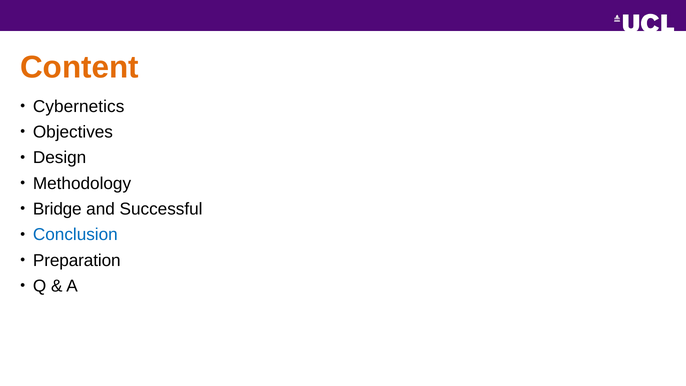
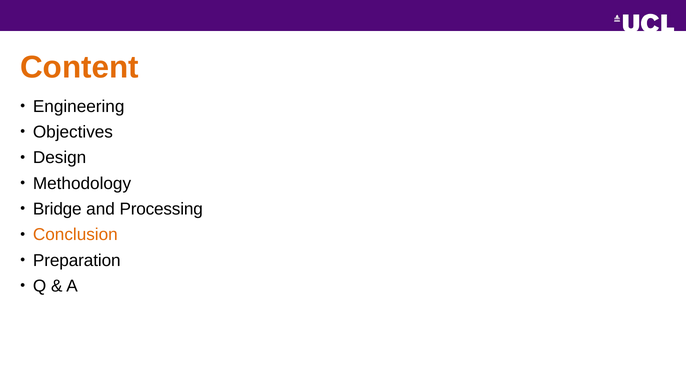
Cybernetics: Cybernetics -> Engineering
Successful: Successful -> Processing
Conclusion colour: blue -> orange
